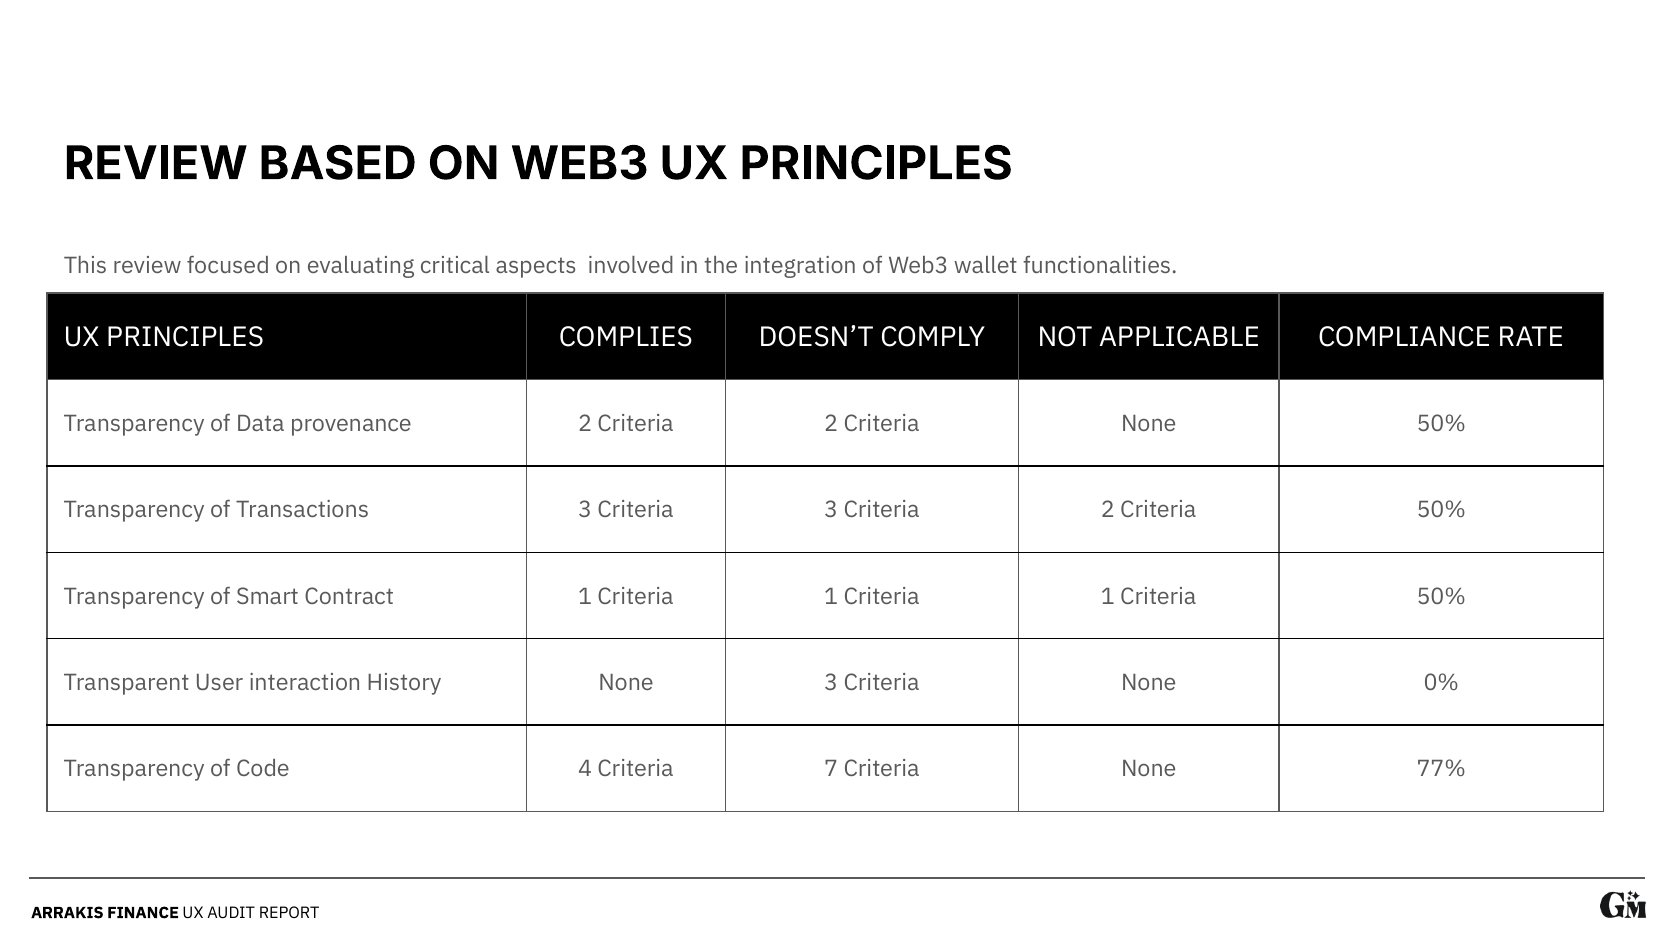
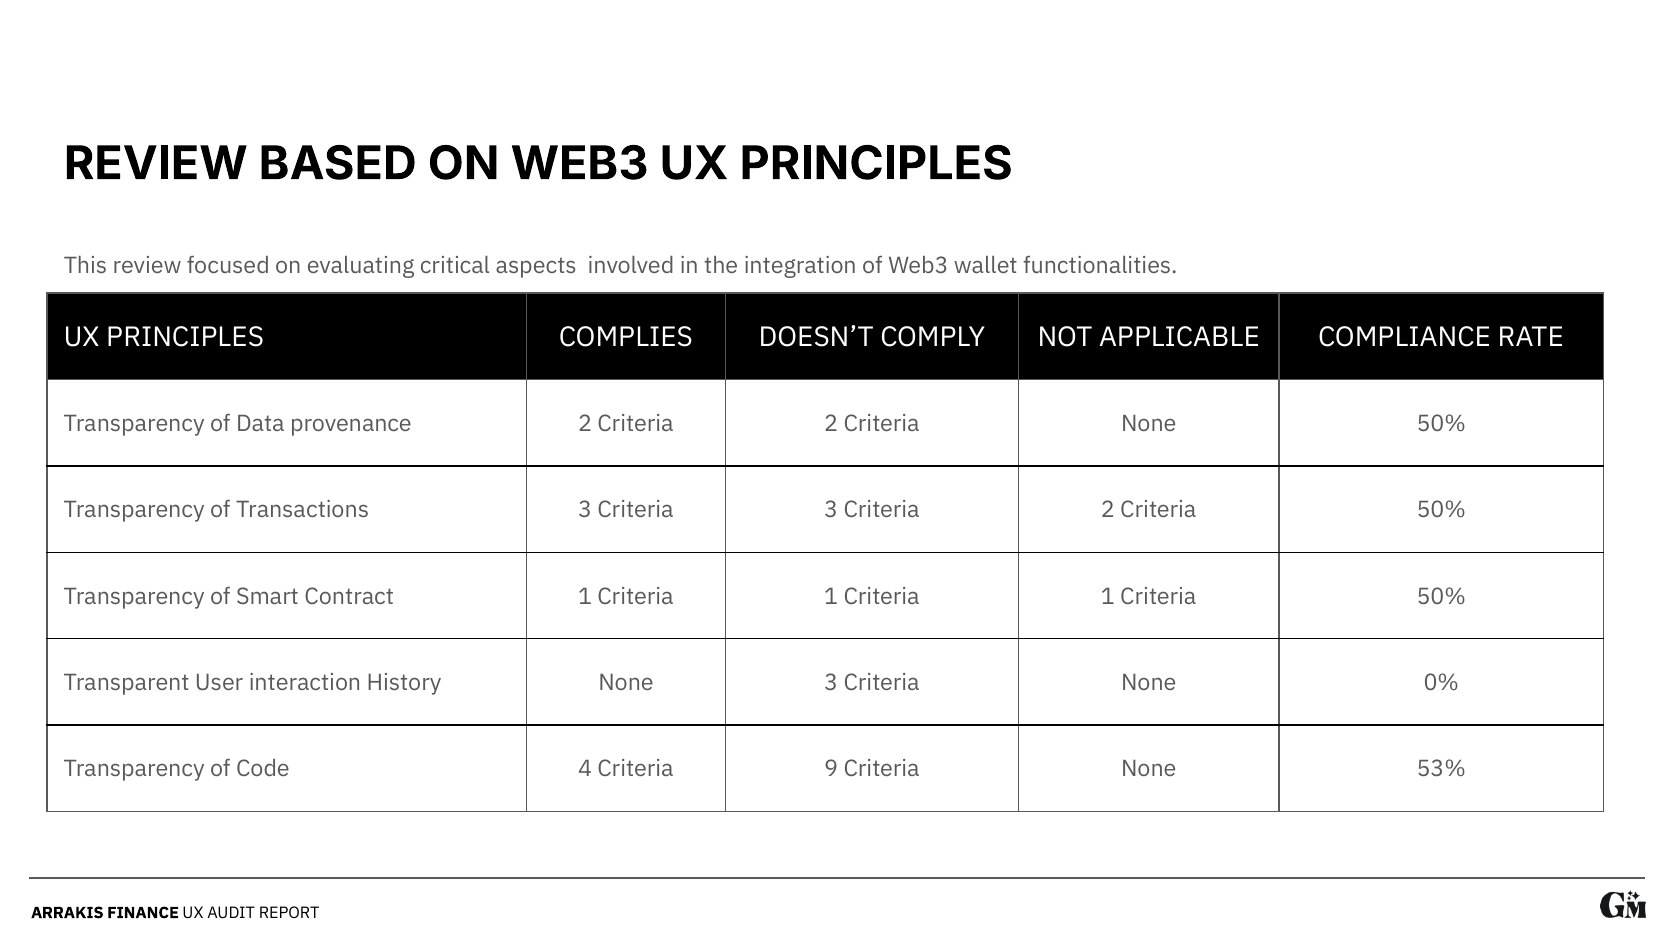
7: 7 -> 9
77%: 77% -> 53%
